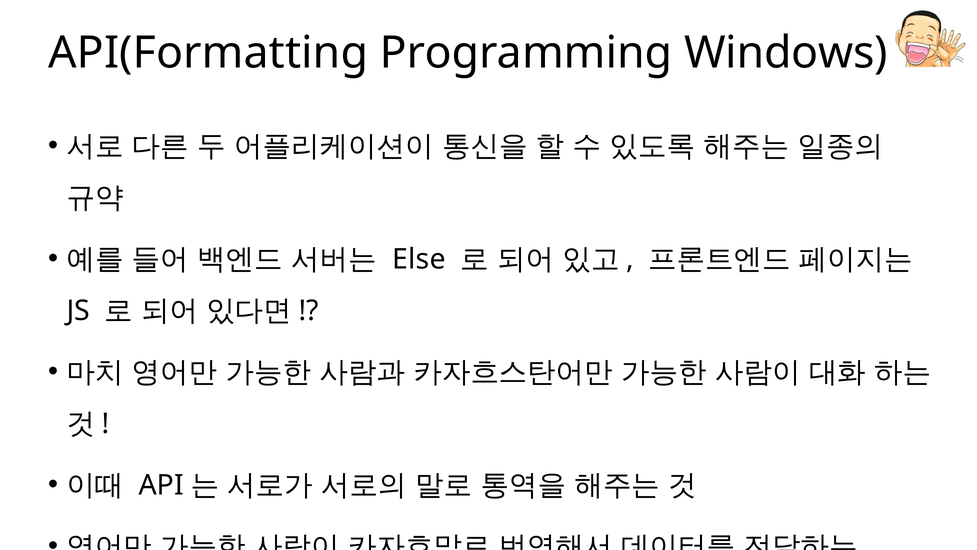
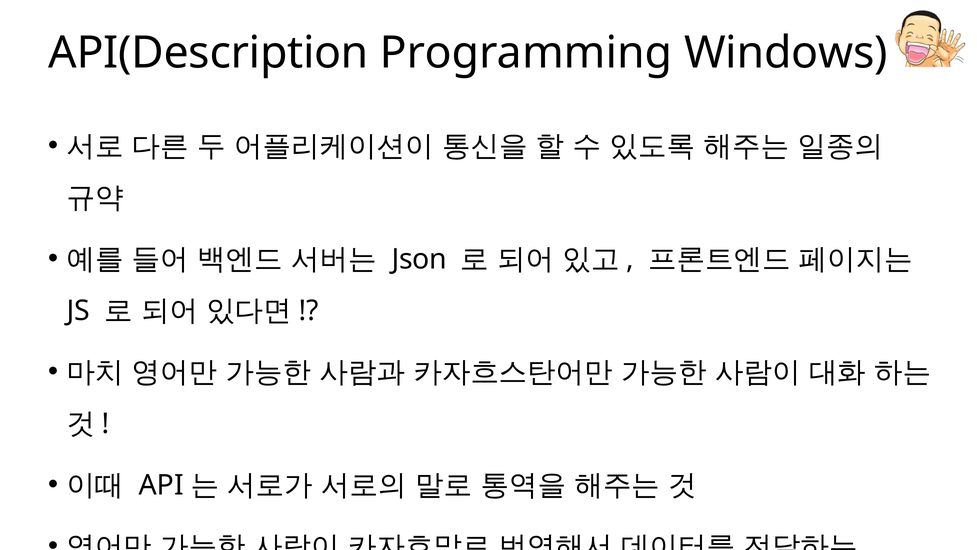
API(Formatting: API(Formatting -> API(Description
Else: Else -> Json
